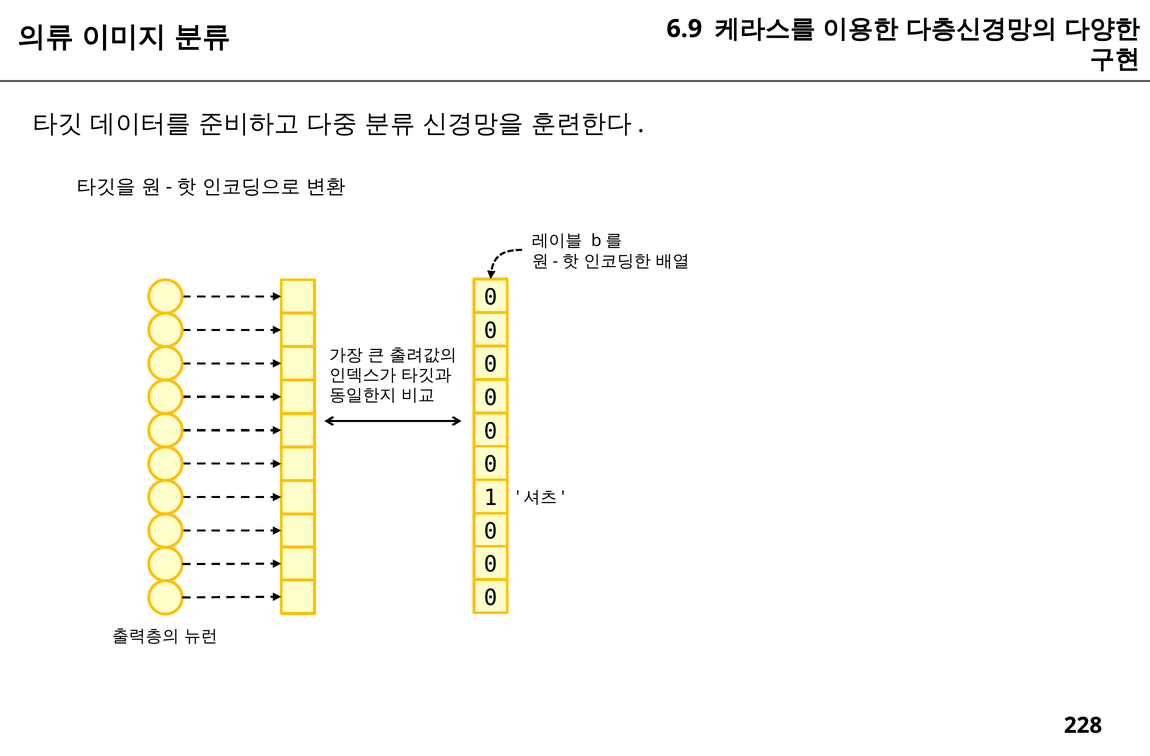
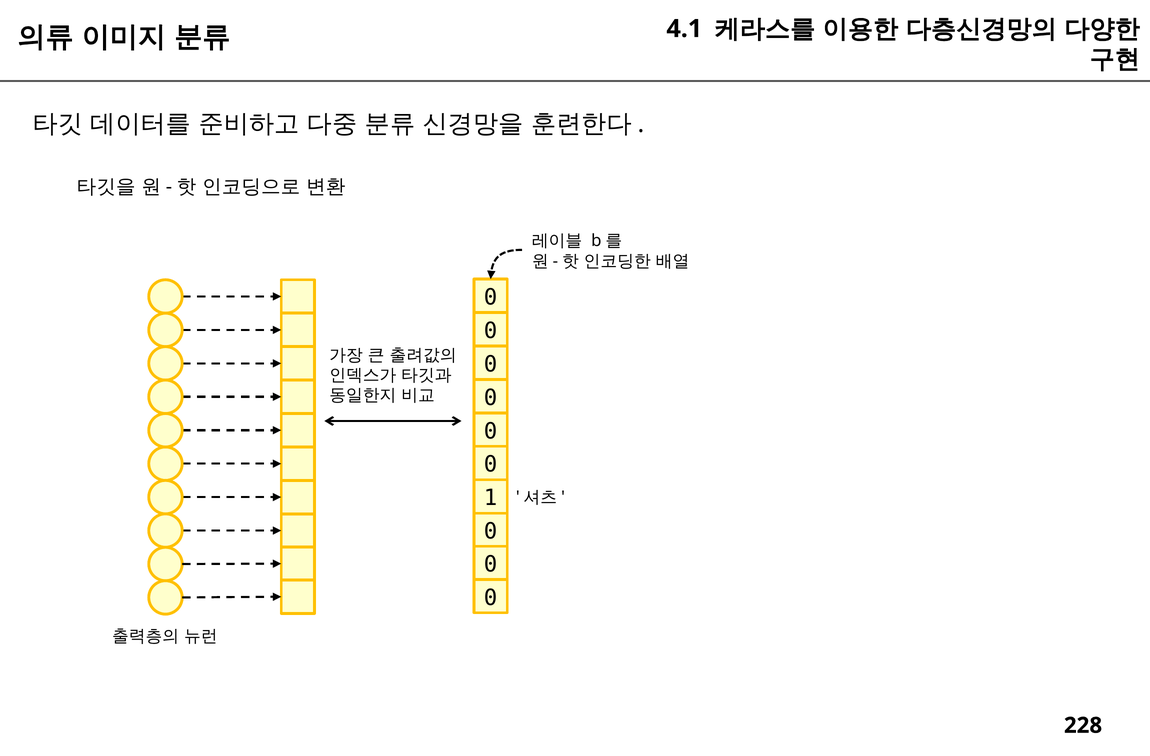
6.9: 6.9 -> 4.1
